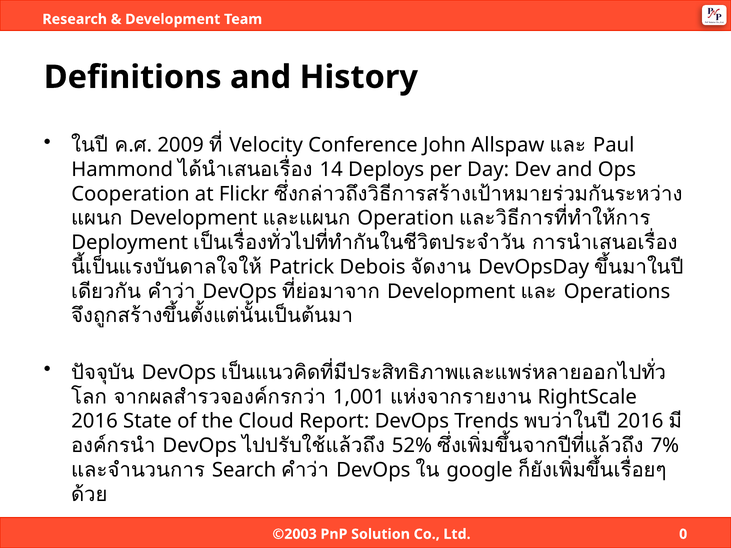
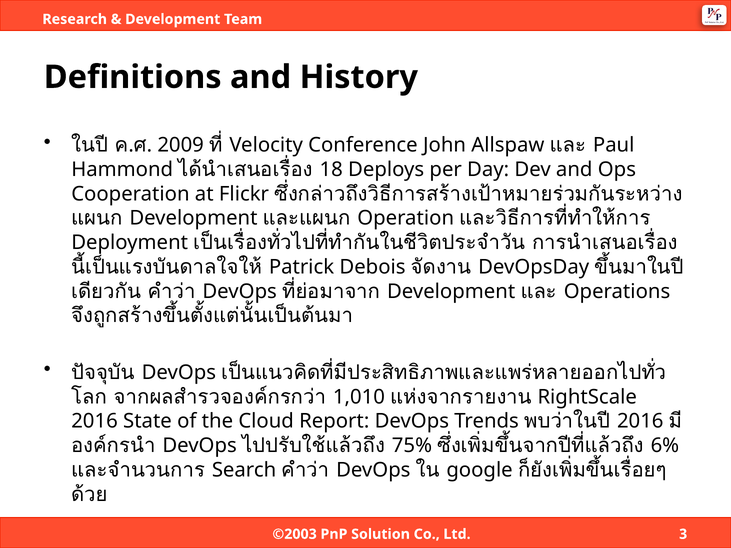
14: 14 -> 18
1,001: 1,001 -> 1,010
52%: 52% -> 75%
7%: 7% -> 6%
0: 0 -> 3
